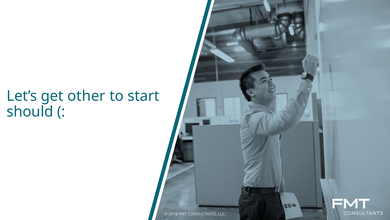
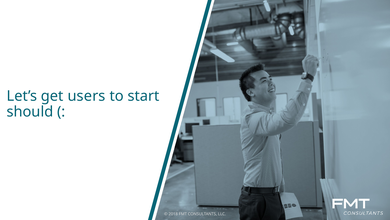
other: other -> users
